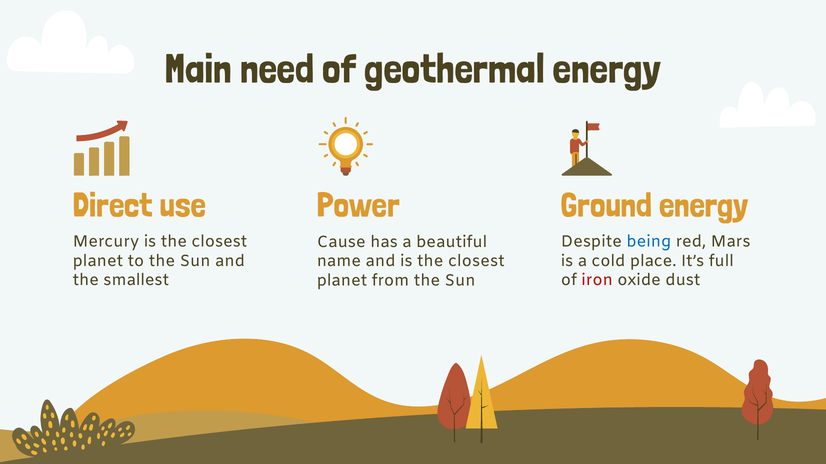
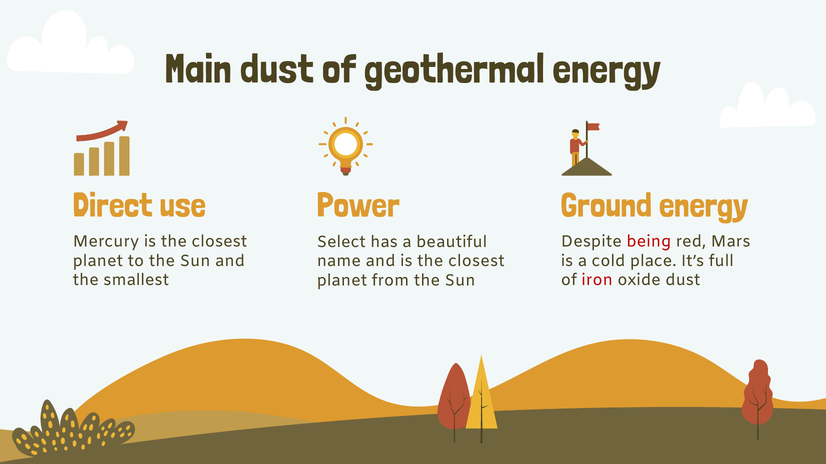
Main need: need -> dust
being colour: blue -> red
Cause: Cause -> Select
